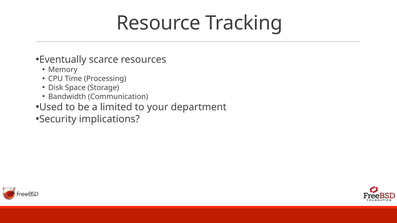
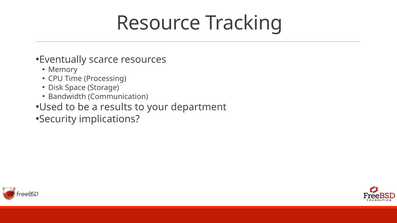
limited: limited -> results
